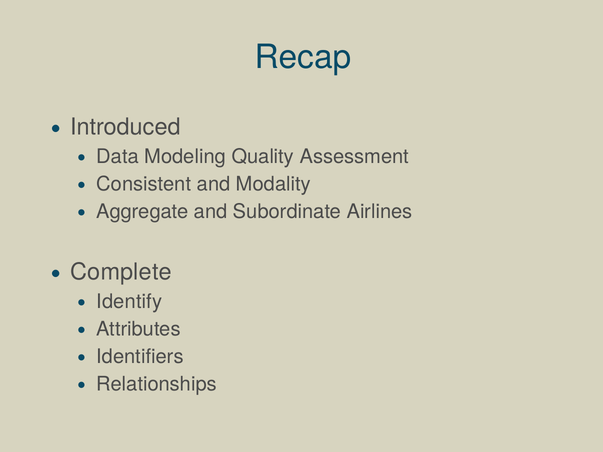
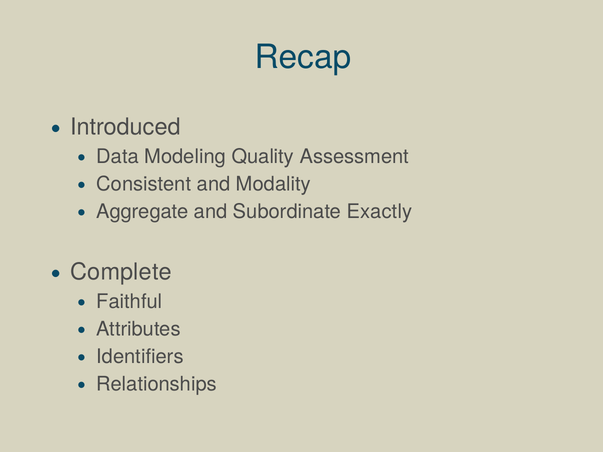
Airlines: Airlines -> Exactly
Identify: Identify -> Faithful
